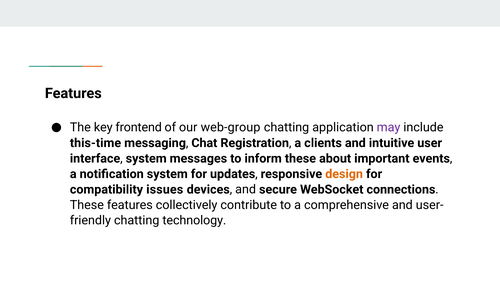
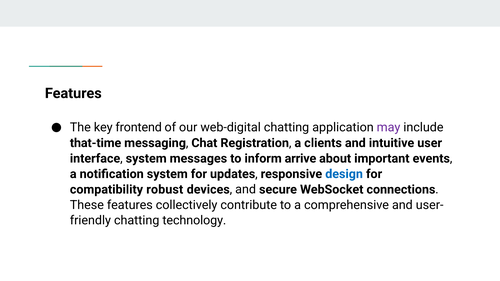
web-group: web-group -> web-digital
this-time: this-time -> that-time
inform these: these -> arrive
design colour: orange -> blue
issues: issues -> robust
